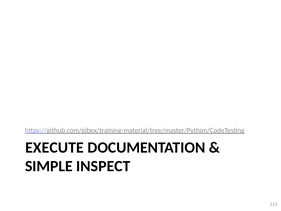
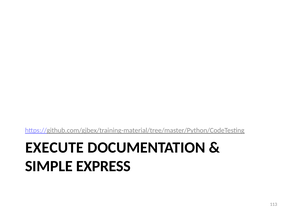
INSPECT: INSPECT -> EXPRESS
